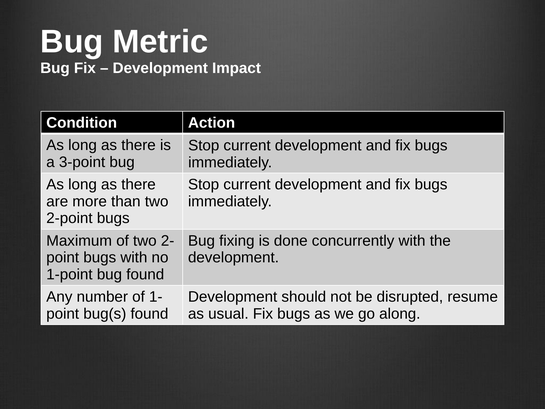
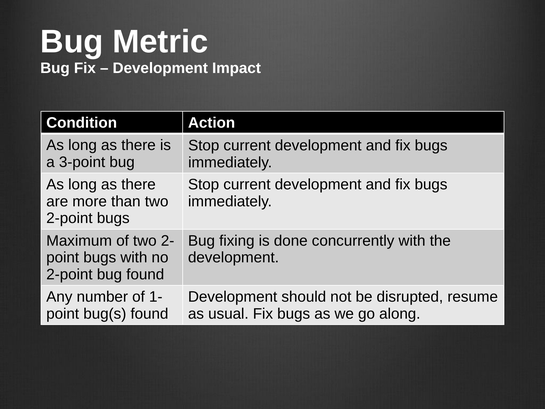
1-point at (69, 274): 1-point -> 2-point
